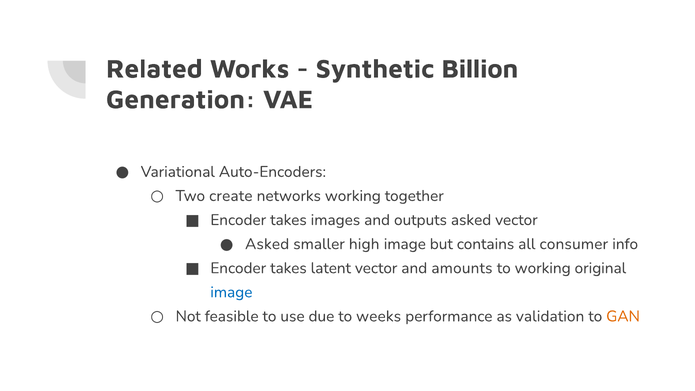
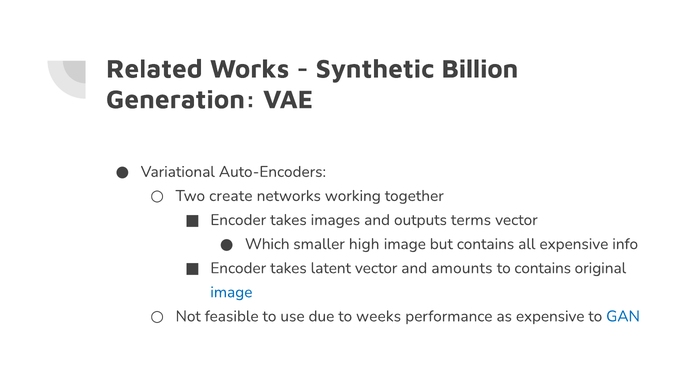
outputs asked: asked -> terms
Asked at (267, 244): Asked -> Which
all consumer: consumer -> expensive
to working: working -> contains
as validation: validation -> expensive
GAN colour: orange -> blue
